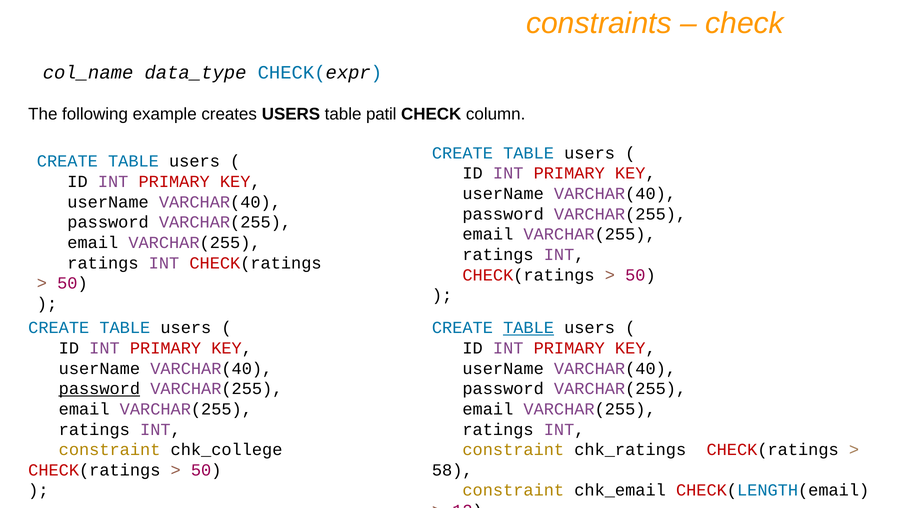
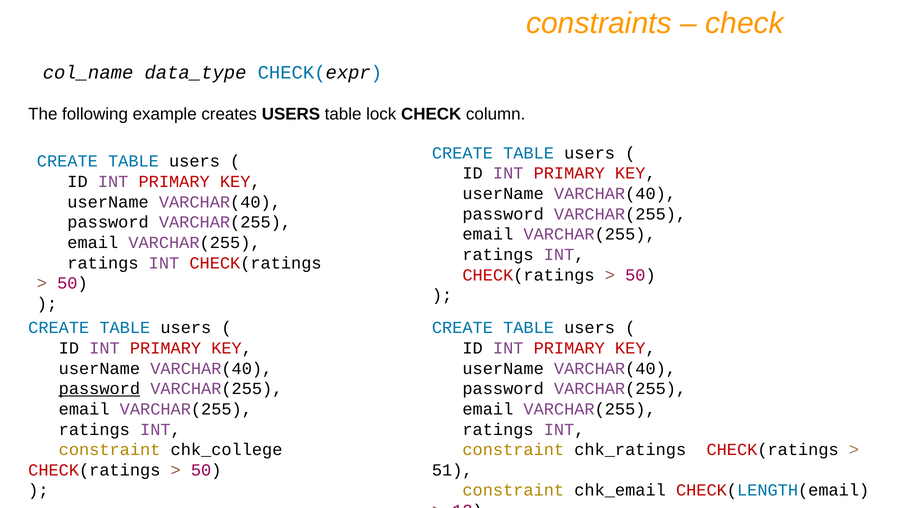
patil: patil -> lock
TABLE at (529, 328) underline: present -> none
58: 58 -> 51
